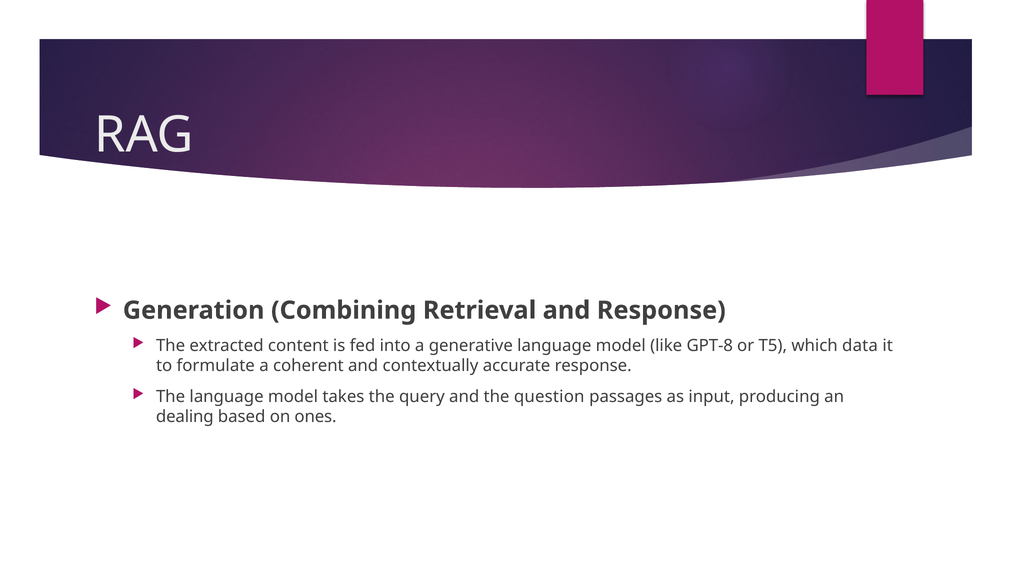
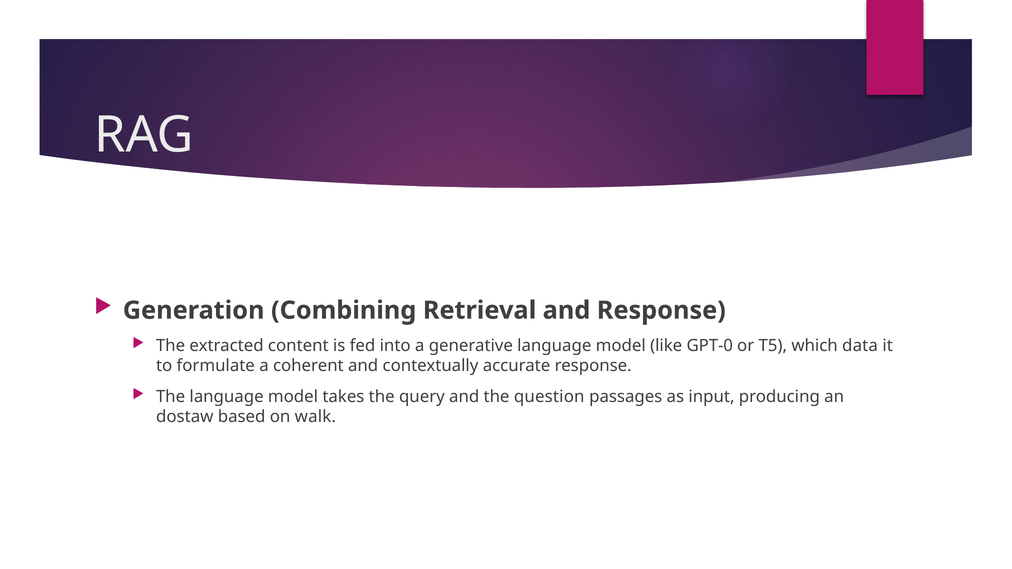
GPT-8: GPT-8 -> GPT-0
dealing: dealing -> dostaw
ones: ones -> walk
